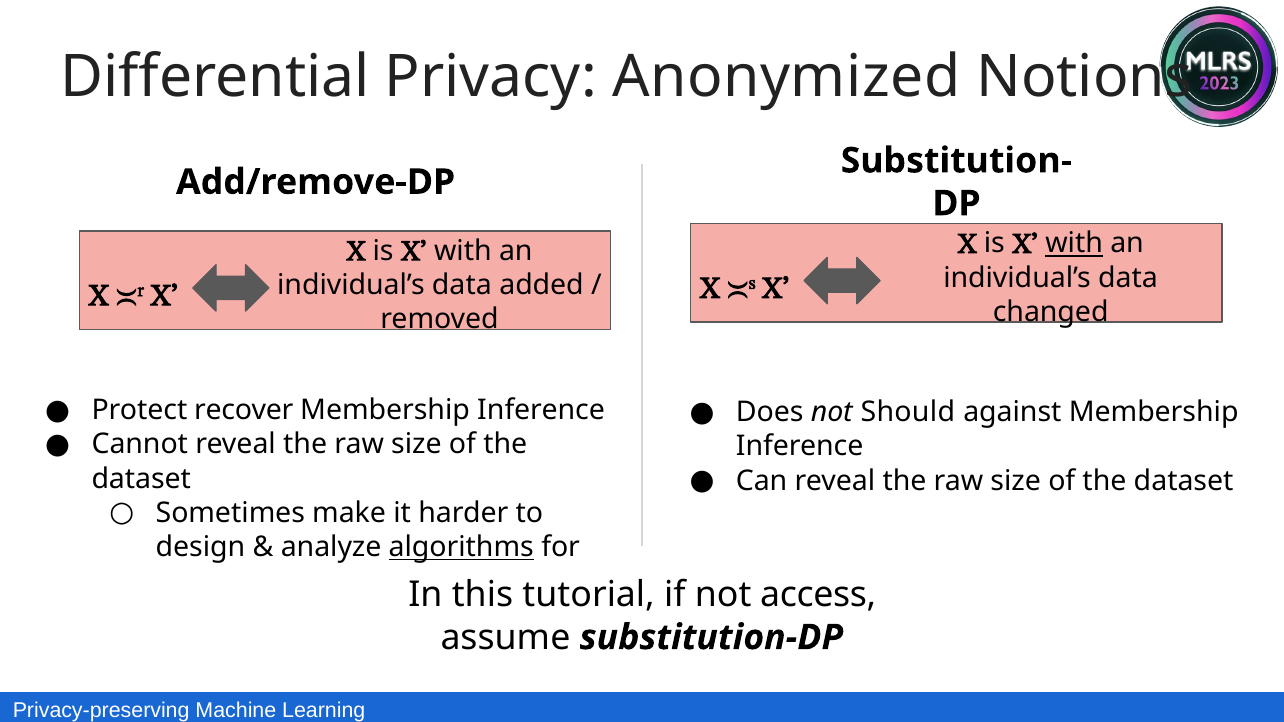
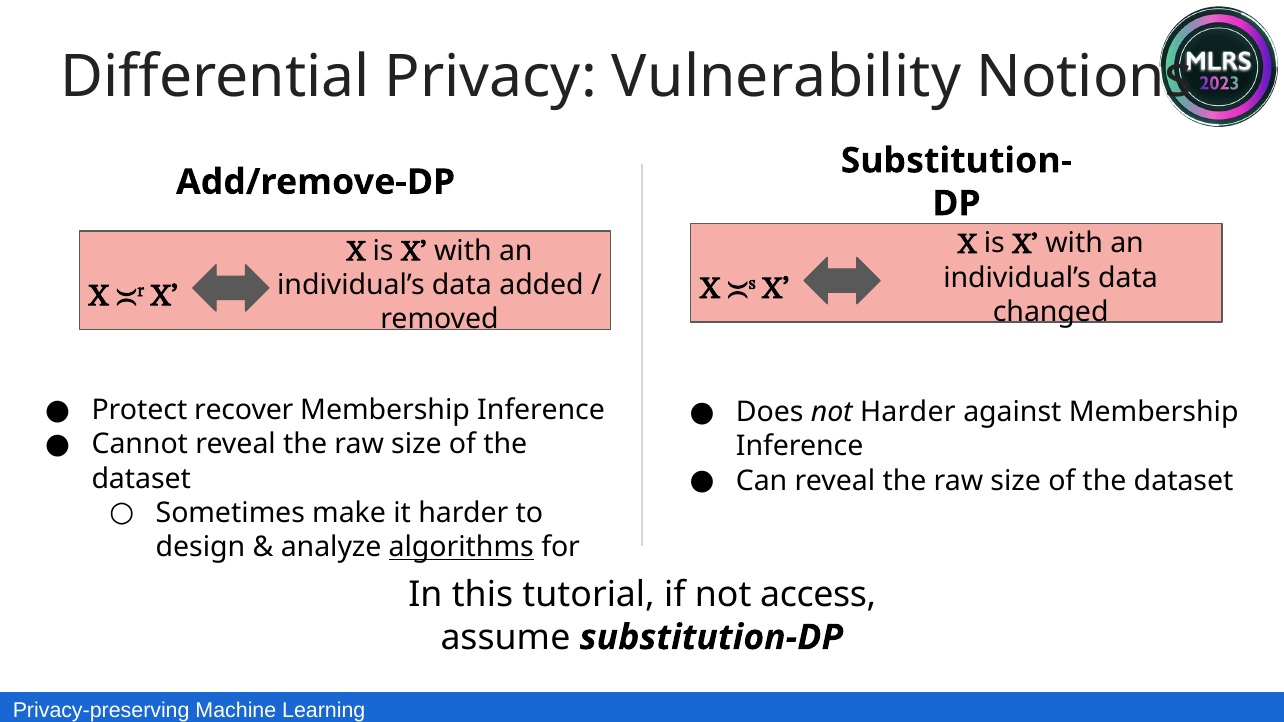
Anonymized: Anonymized -> Vulnerability
with at (1074, 243) underline: present -> none
not Should: Should -> Harder
